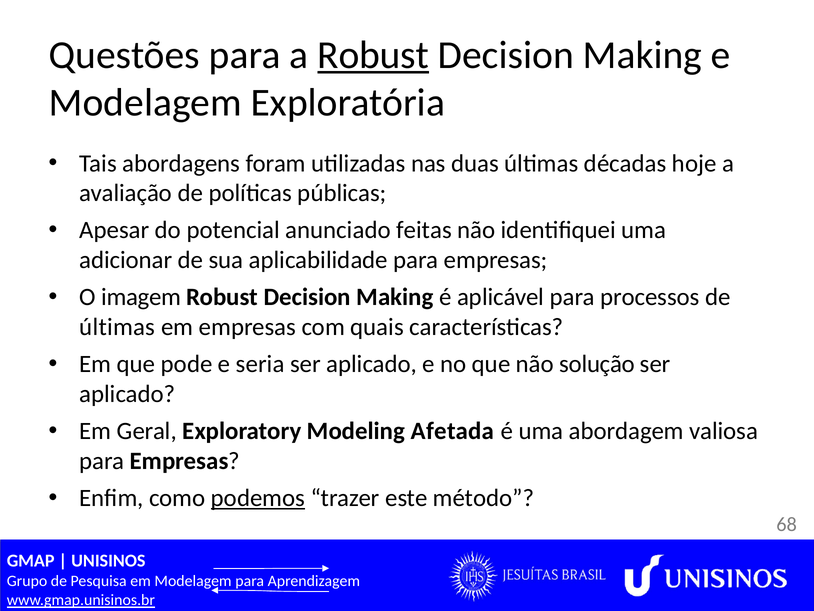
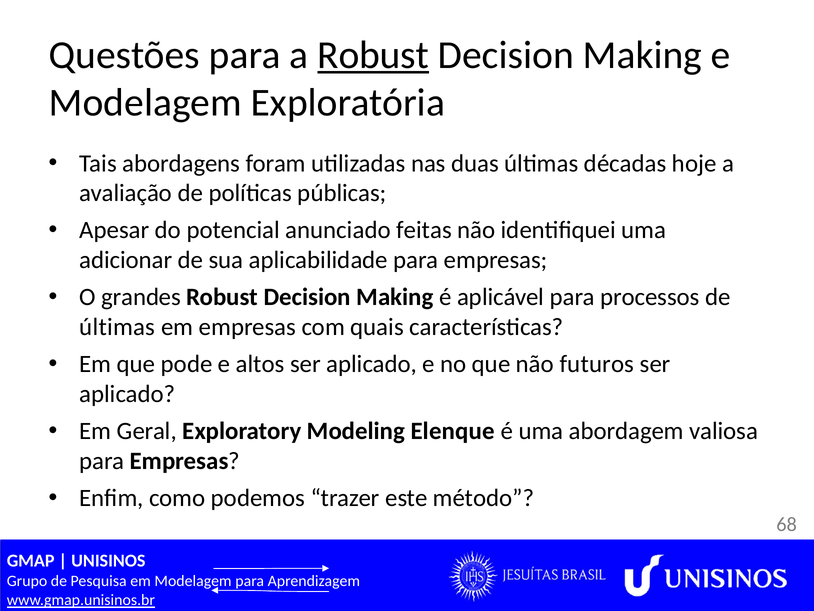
imagem: imagem -> grandes
seria: seria -> altos
solução: solução -> futuros
Afetada: Afetada -> Elenque
podemos underline: present -> none
